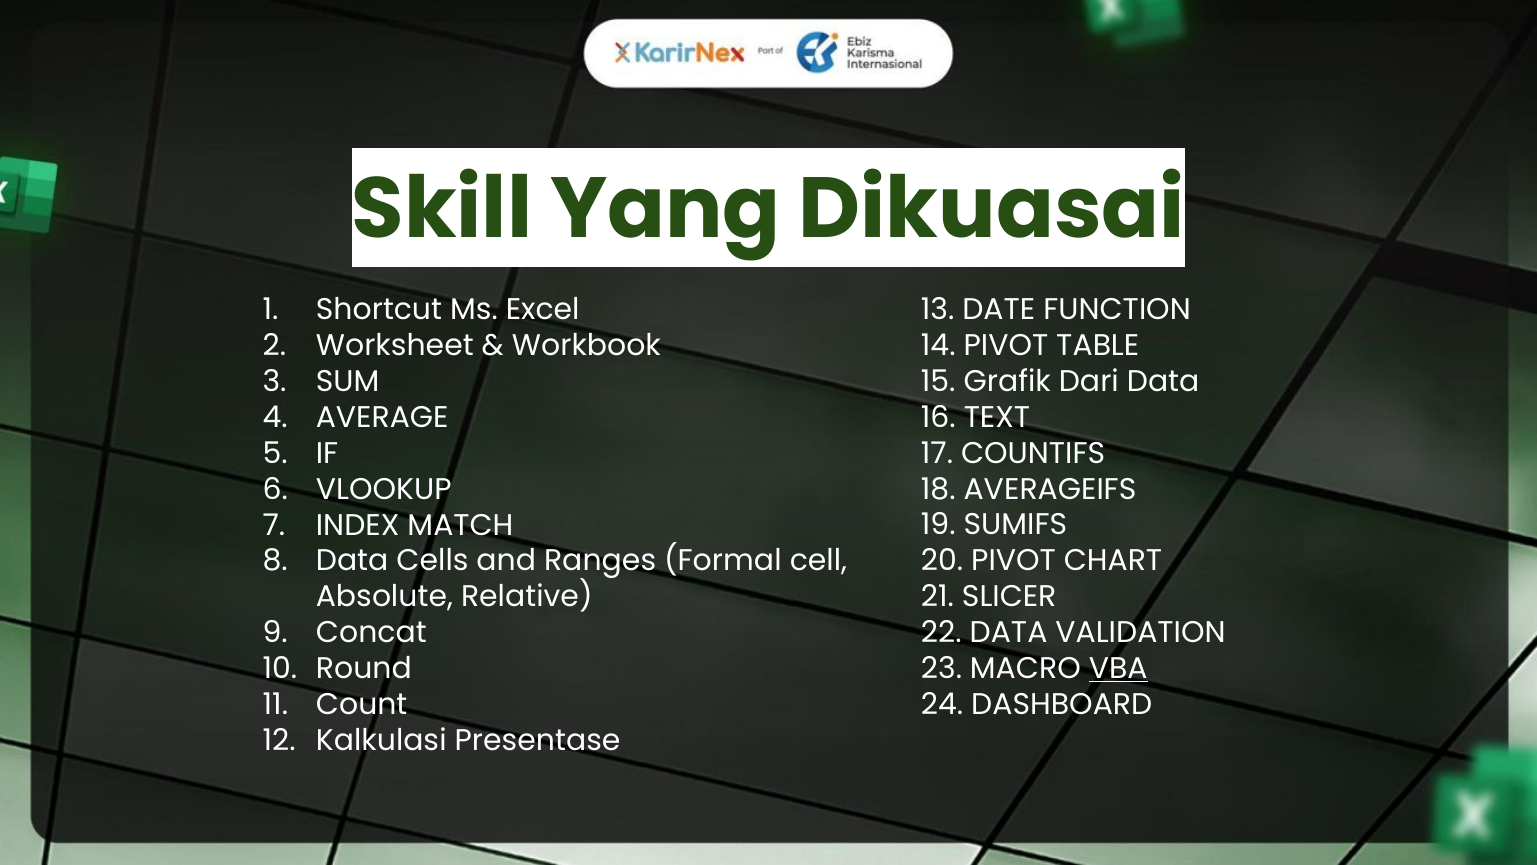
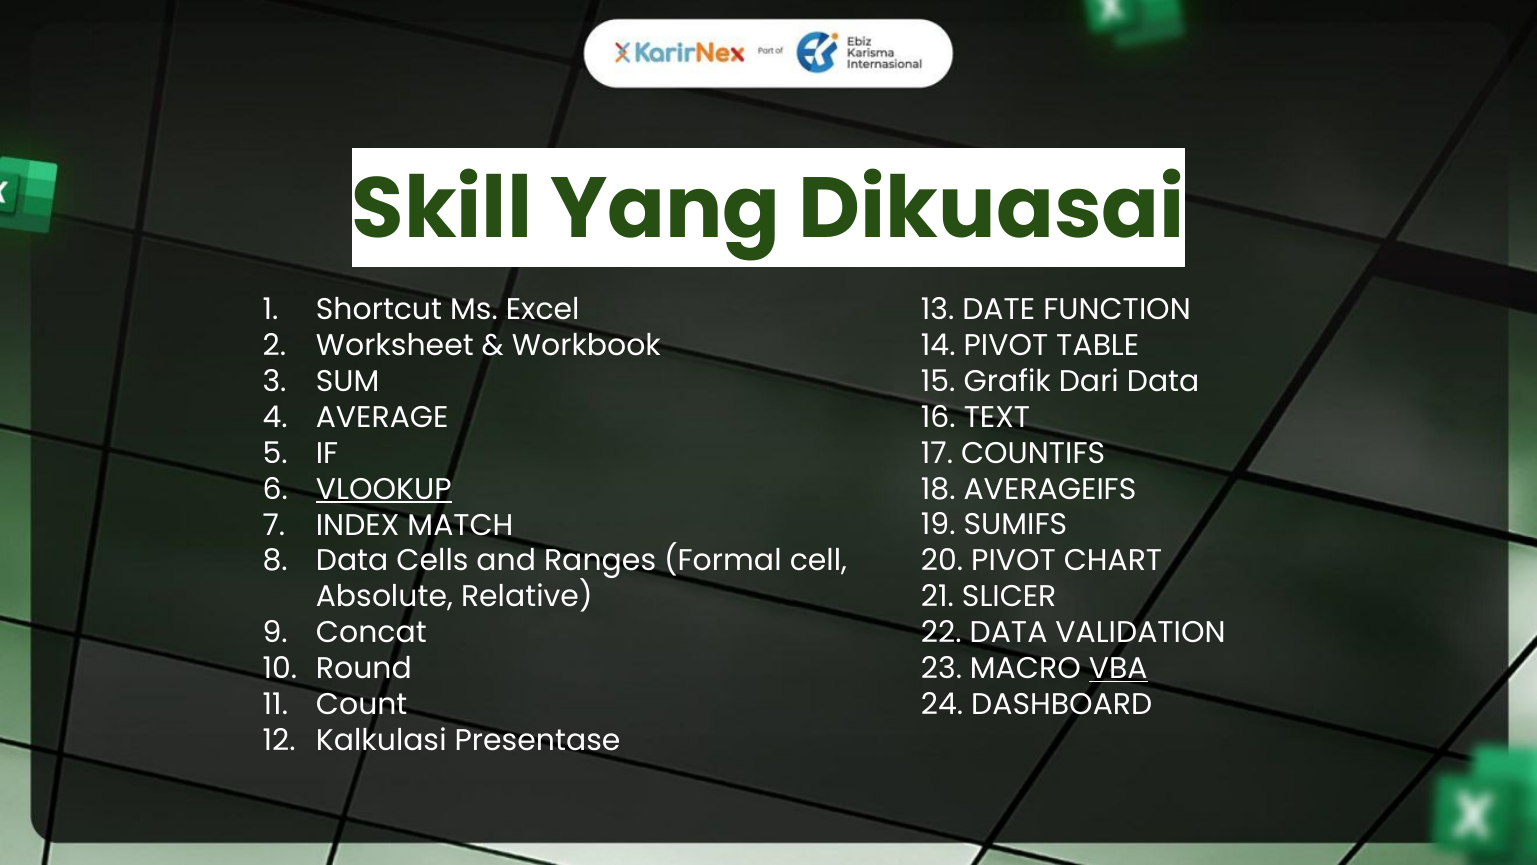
VLOOKUP underline: none -> present
